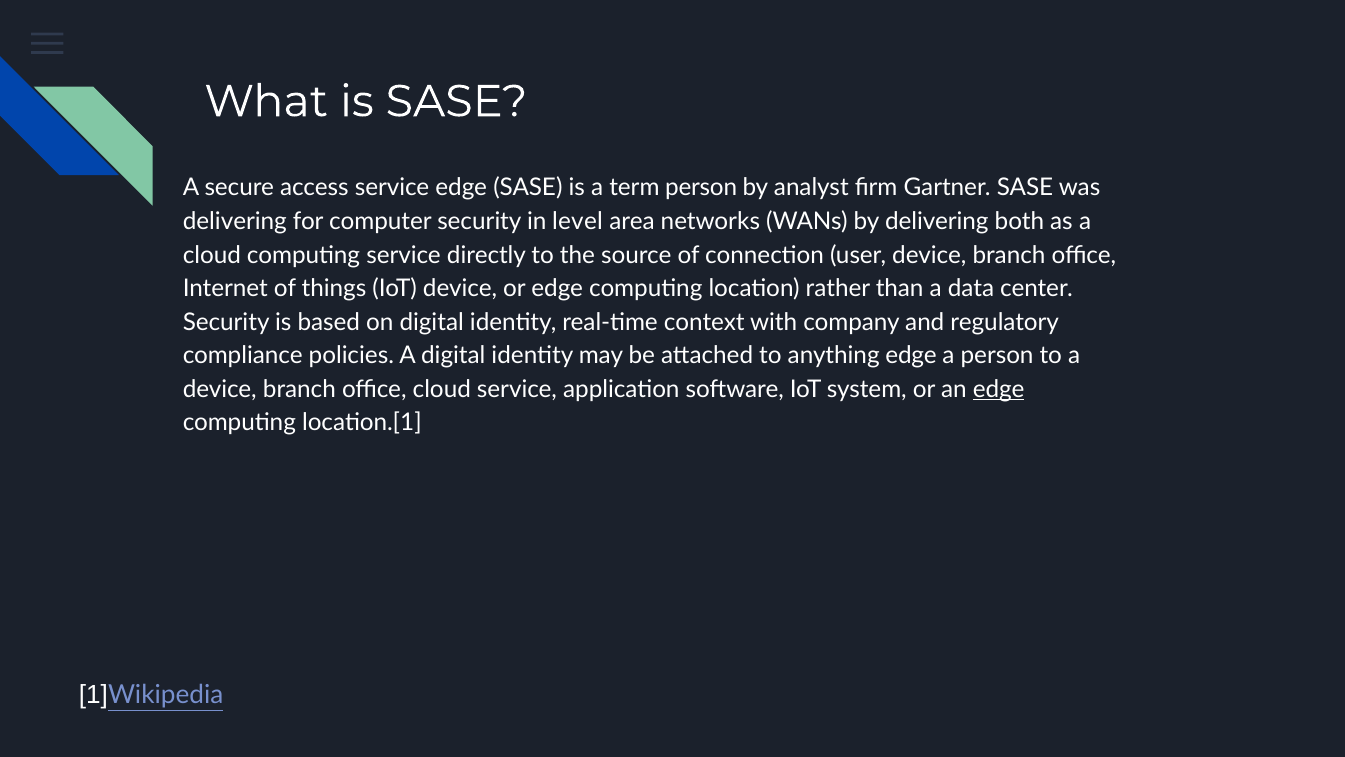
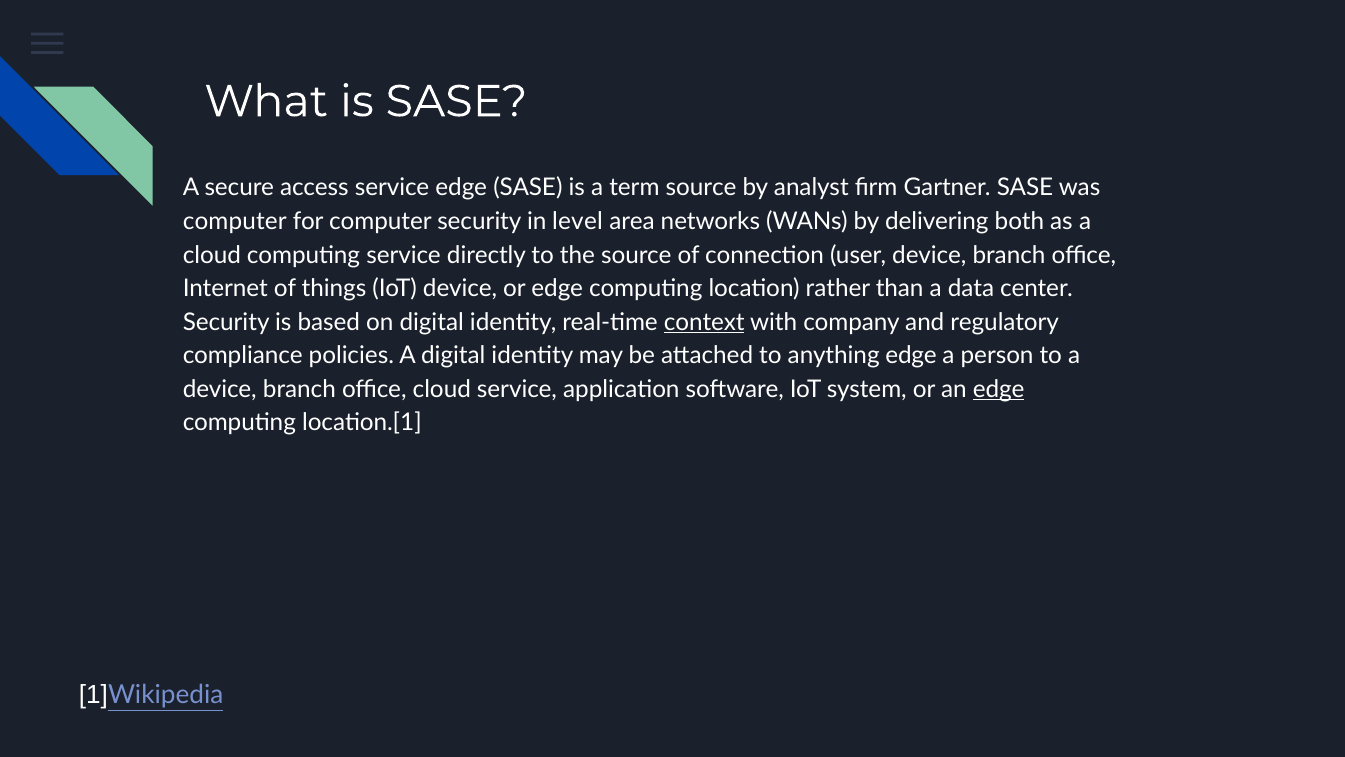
term person: person -> source
delivering at (235, 221): delivering -> computer
context underline: none -> present
